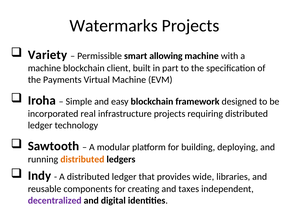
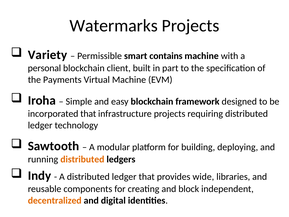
allowing: allowing -> contains
machine at (44, 68): machine -> personal
incorporated real: real -> that
taxes: taxes -> block
decentralized colour: purple -> orange
